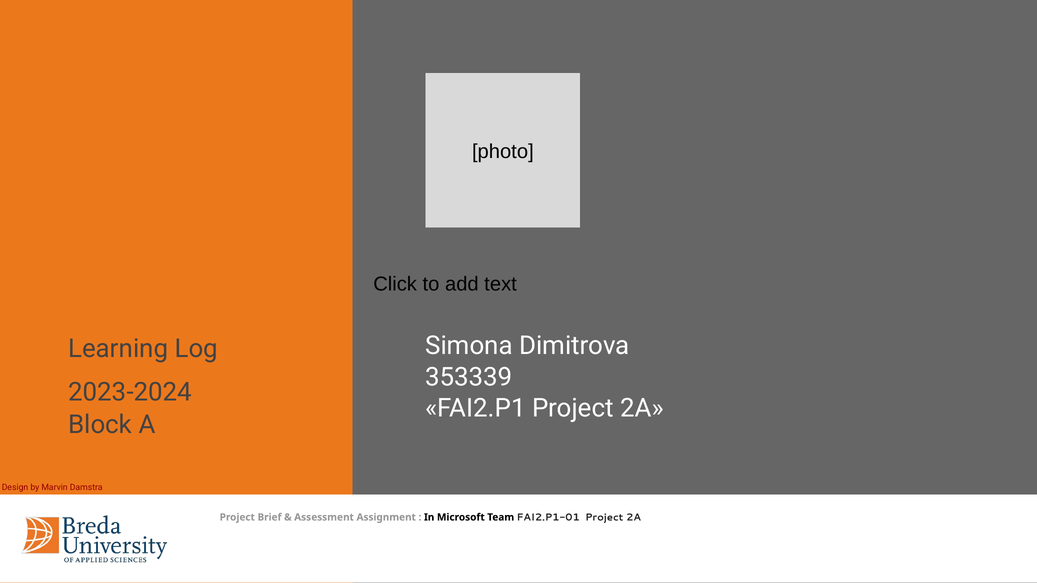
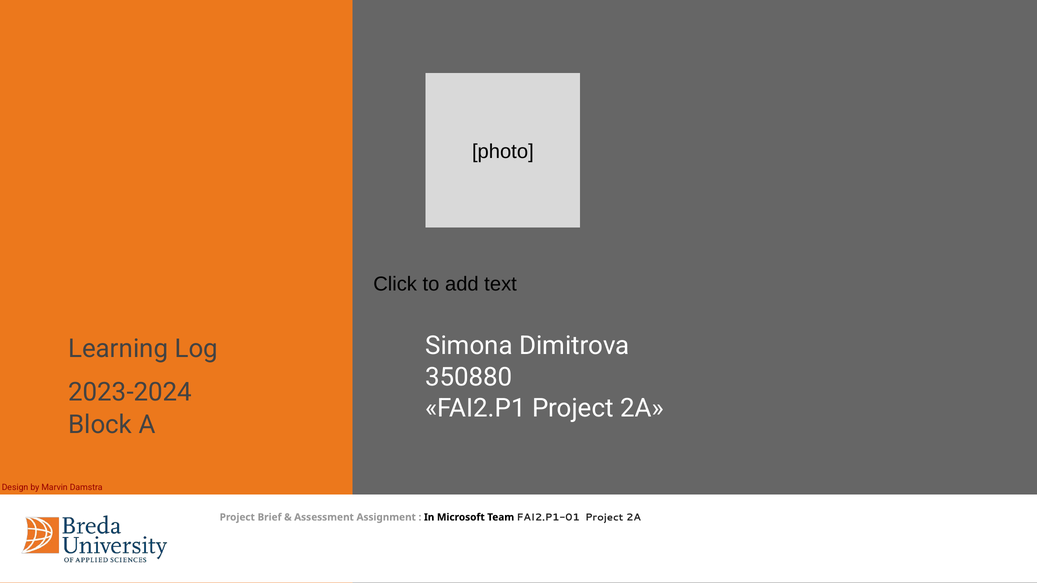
353339: 353339 -> 350880
